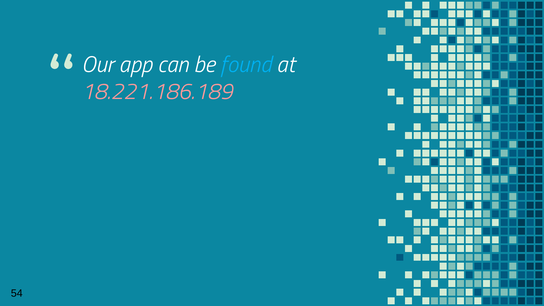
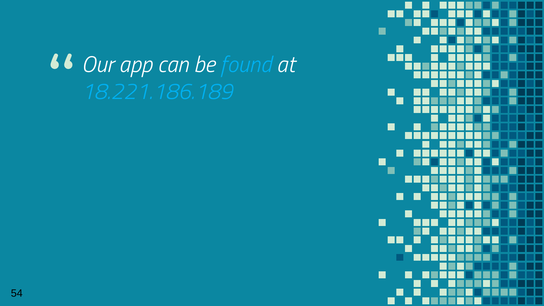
18.221.186.189 colour: pink -> light blue
